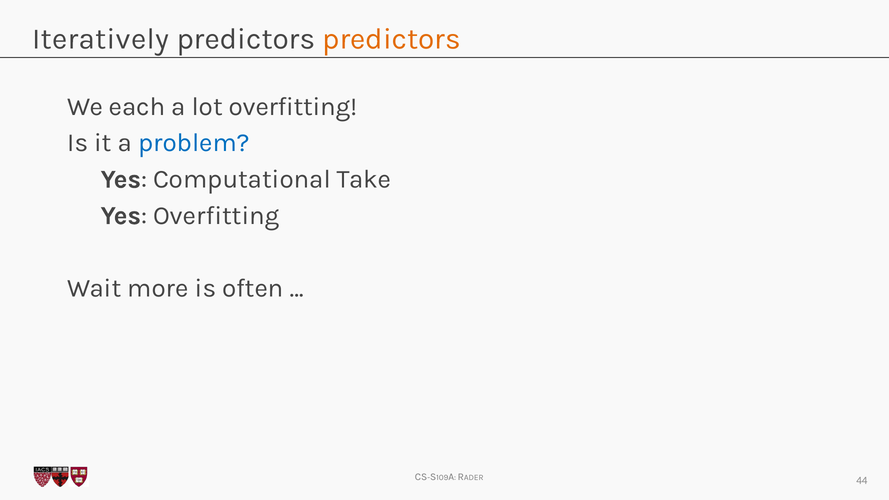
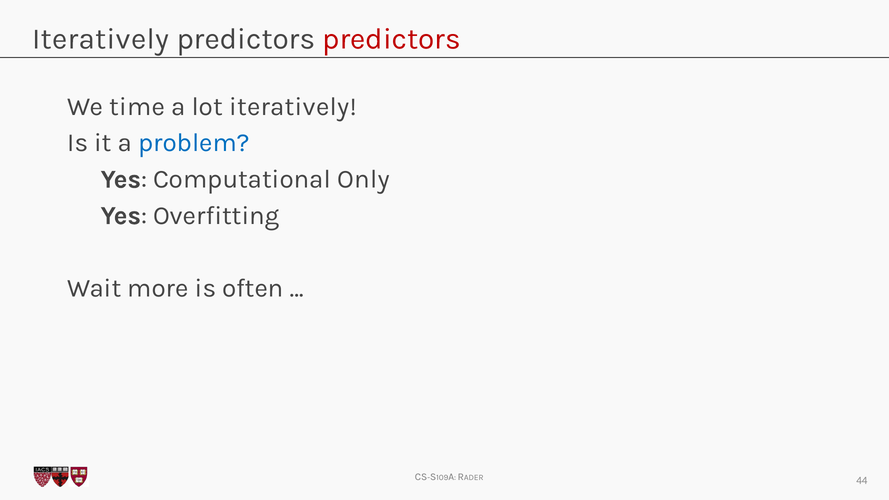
predictors at (391, 39) colour: orange -> red
each: each -> time
lot overfitting: overfitting -> iteratively
Take: Take -> Only
